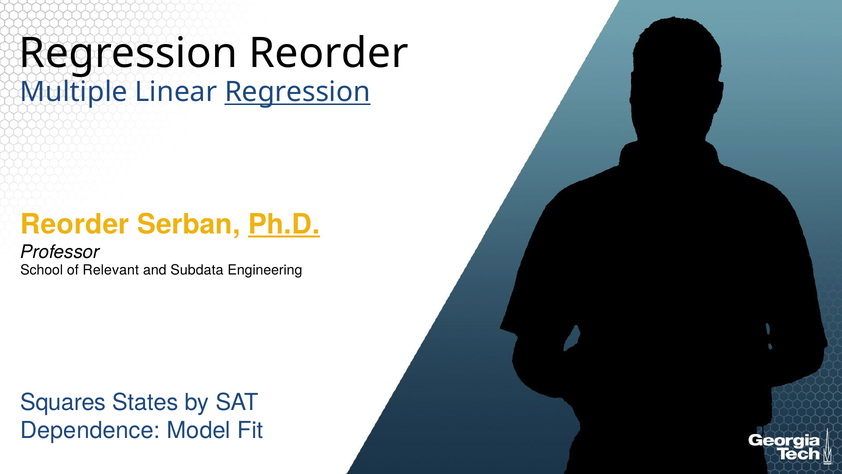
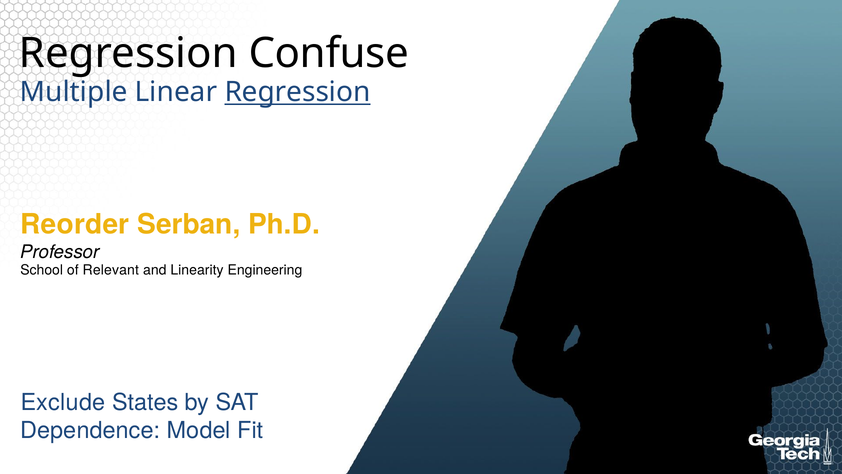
Regression Reorder: Reorder -> Confuse
Ph.D underline: present -> none
Subdata: Subdata -> Linearity
Squares: Squares -> Exclude
